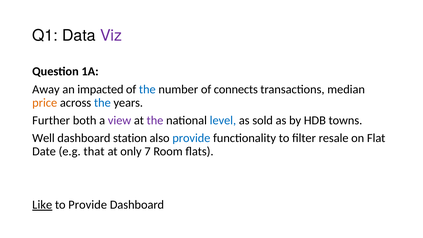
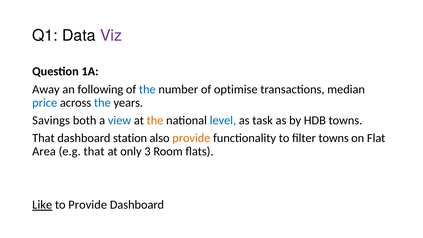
impacted: impacted -> following
connects: connects -> optimise
price colour: orange -> blue
Further: Further -> Savings
view colour: purple -> blue
the at (155, 120) colour: purple -> orange
sold: sold -> task
Well at (43, 138): Well -> That
provide at (191, 138) colour: blue -> orange
filter resale: resale -> towns
Date: Date -> Area
7: 7 -> 3
